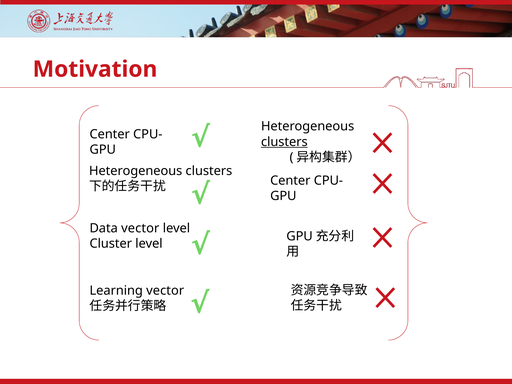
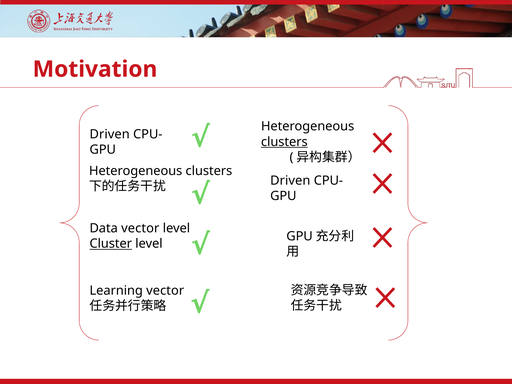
Center at (110, 134): Center -> Driven
Center at (290, 181): Center -> Driven
Cluster underline: none -> present
